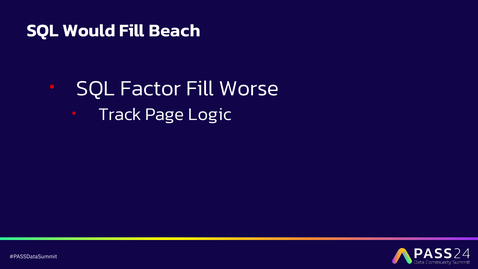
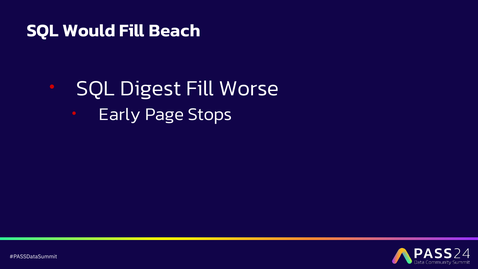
Factor: Factor -> Digest
Track: Track -> Early
Logic: Logic -> Stops
